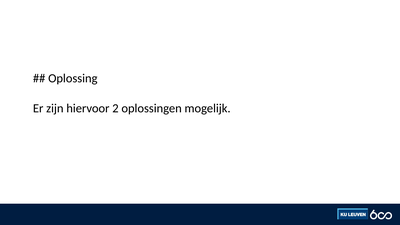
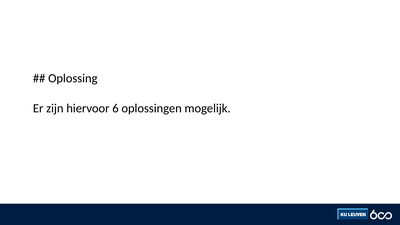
2: 2 -> 6
